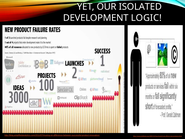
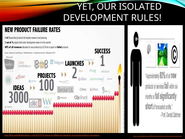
LOGIC: LOGIC -> RULES
